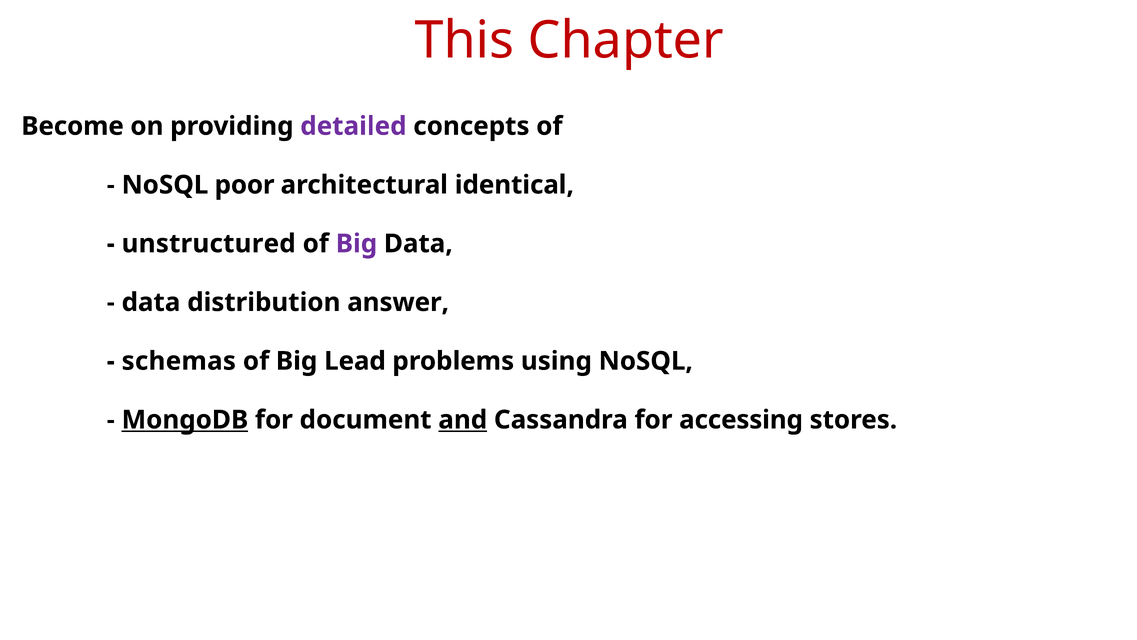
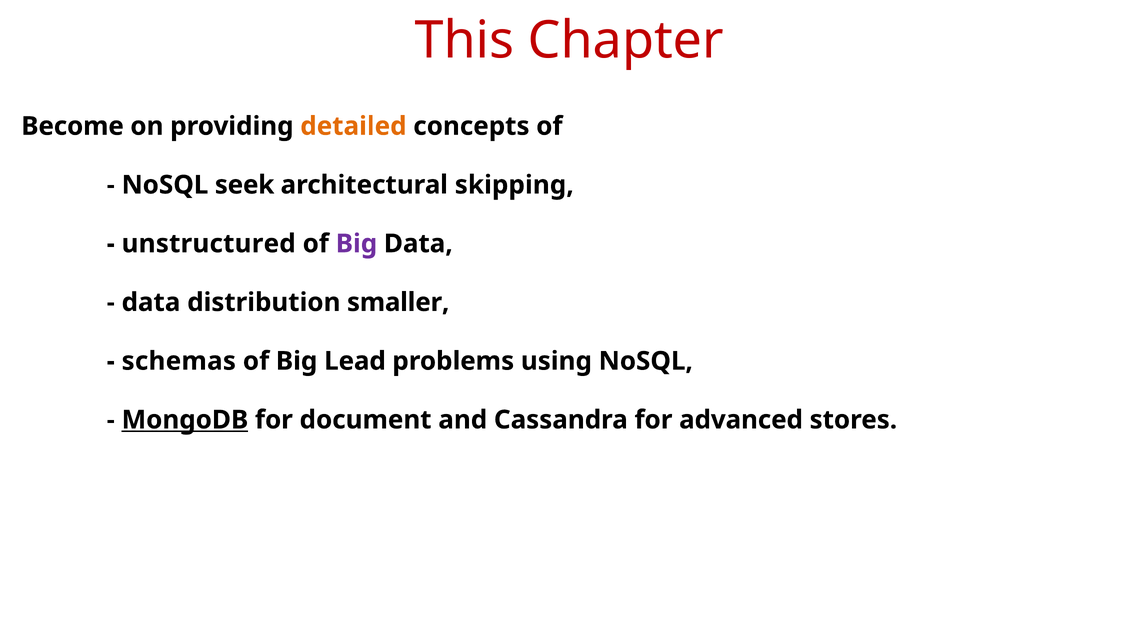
detailed colour: purple -> orange
poor: poor -> seek
identical: identical -> skipping
answer: answer -> smaller
and underline: present -> none
accessing: accessing -> advanced
